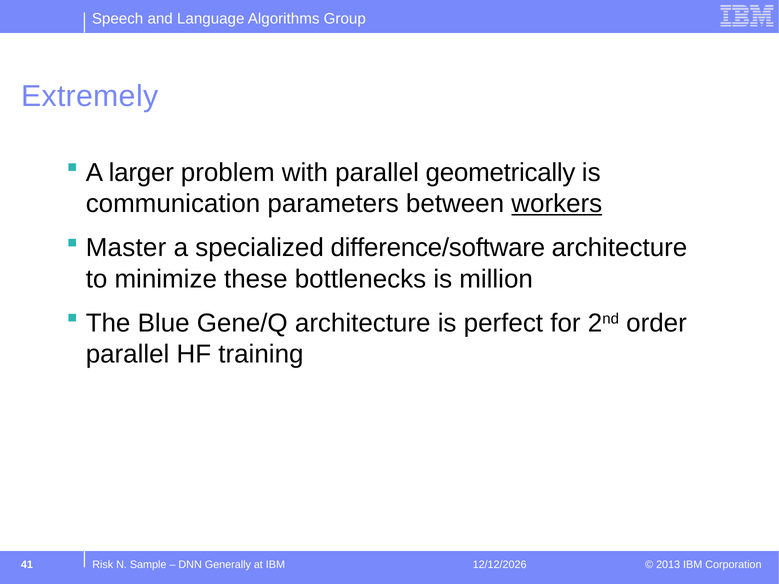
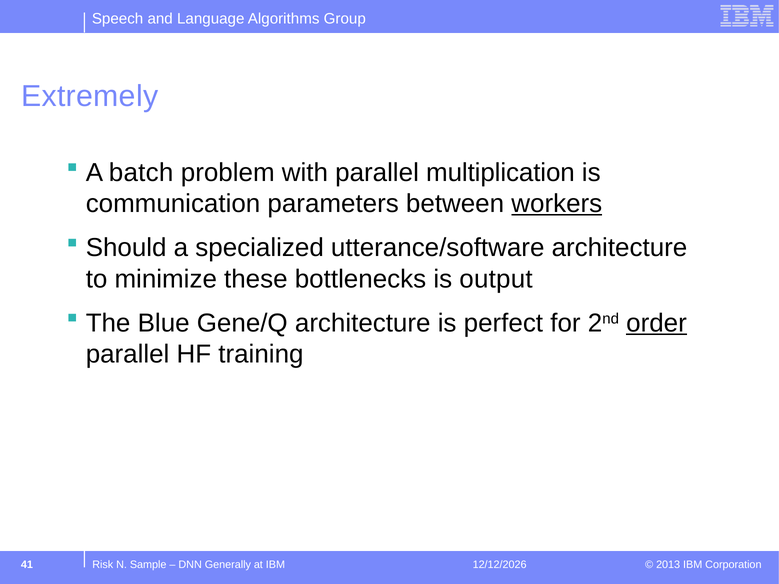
larger: larger -> batch
geometrically: geometrically -> multiplication
Master: Master -> Should
difference/software: difference/software -> utterance/software
million: million -> output
order underline: none -> present
